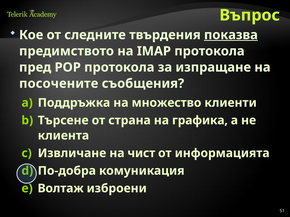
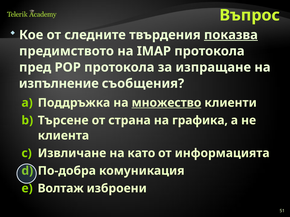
посочените: посочените -> изпълнение
множество underline: none -> present
чист: чист -> като
